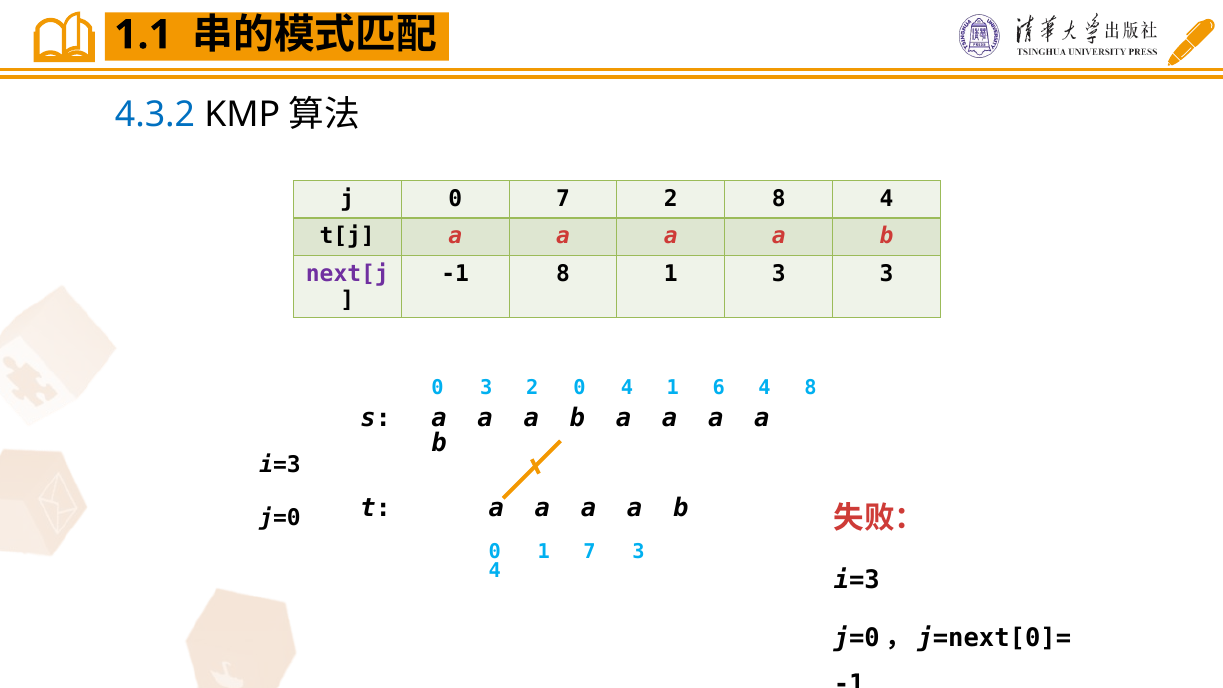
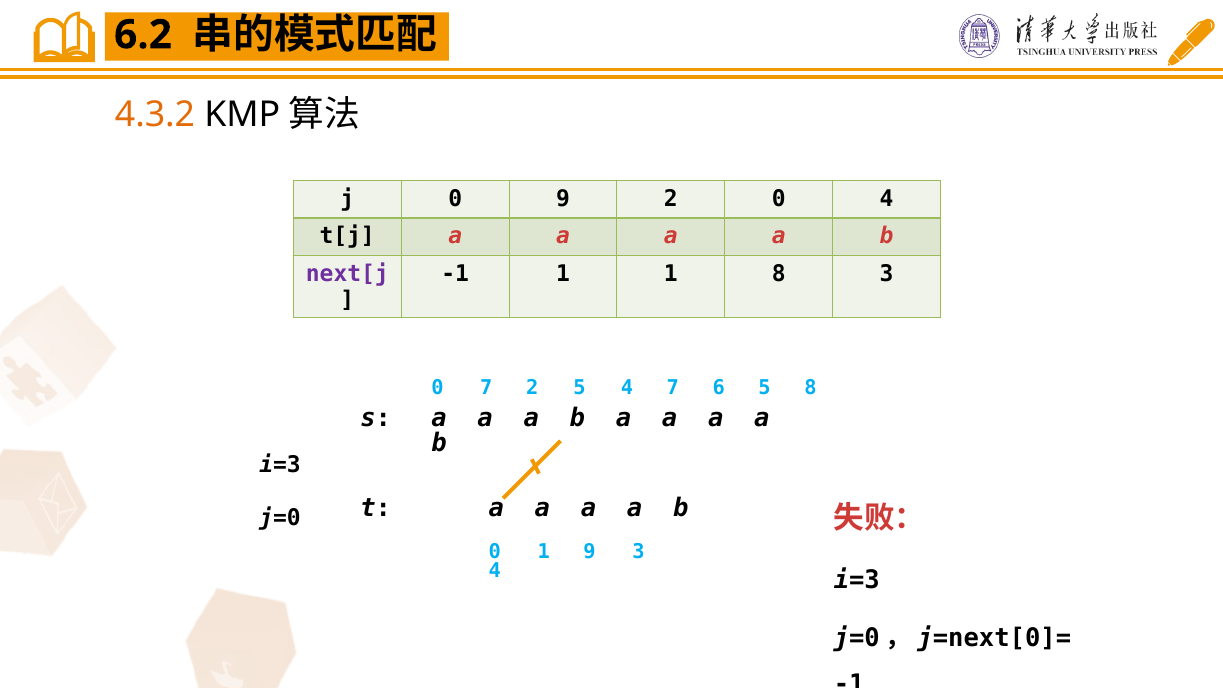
1.1: 1.1 -> 6.2
4.3.2 colour: blue -> orange
0 7: 7 -> 9
2 8: 8 -> 0
-1 8: 8 -> 1
1 3: 3 -> 8
0 3: 3 -> 7
2 0: 0 -> 5
4 1: 1 -> 7
6 4: 4 -> 5
1 7: 7 -> 9
